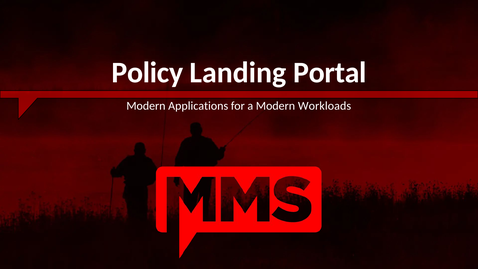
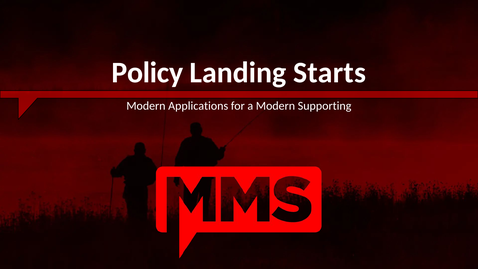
Portal: Portal -> Starts
Workloads: Workloads -> Supporting
